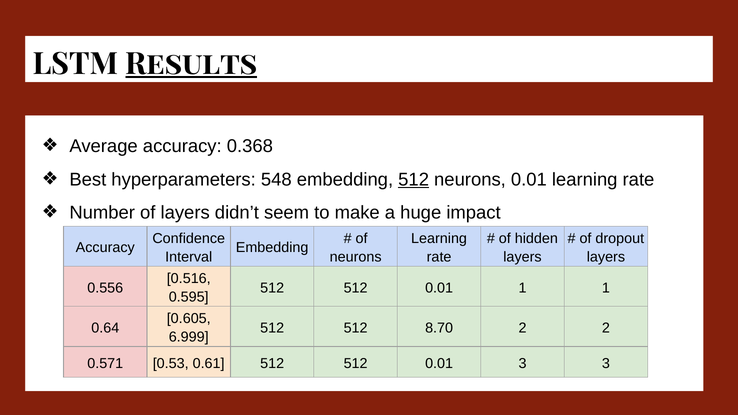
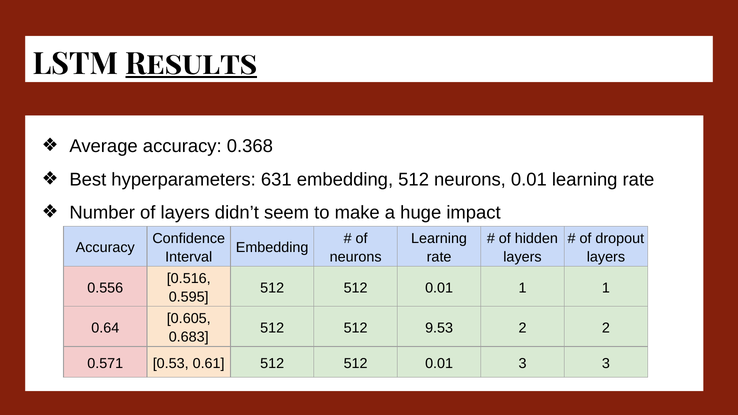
548: 548 -> 631
512 at (414, 179) underline: present -> none
8.70: 8.70 -> 9.53
6.999: 6.999 -> 0.683
